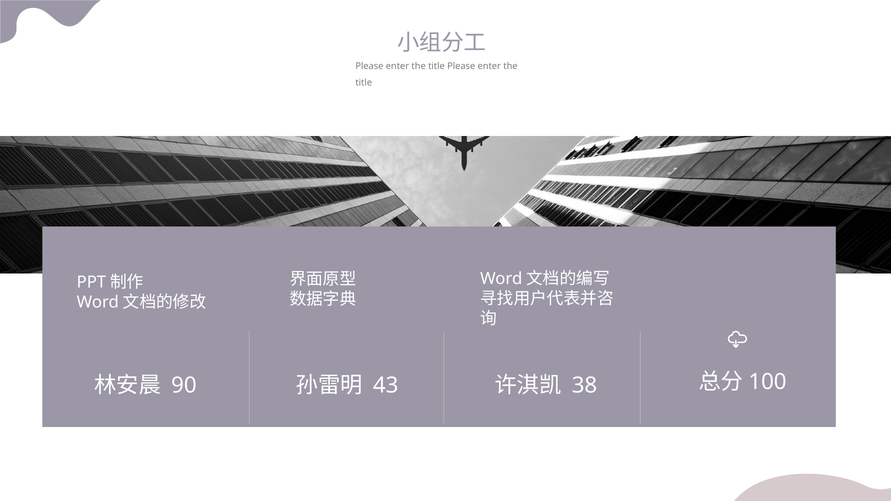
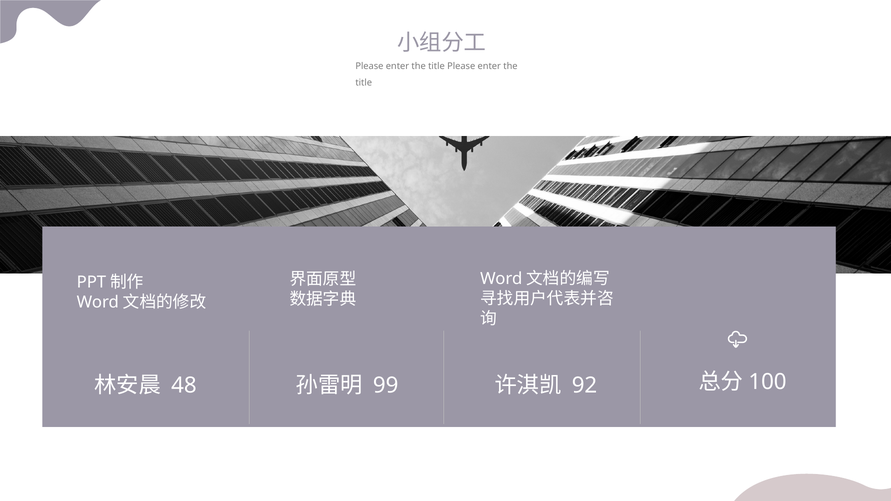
90: 90 -> 48
43: 43 -> 99
38: 38 -> 92
